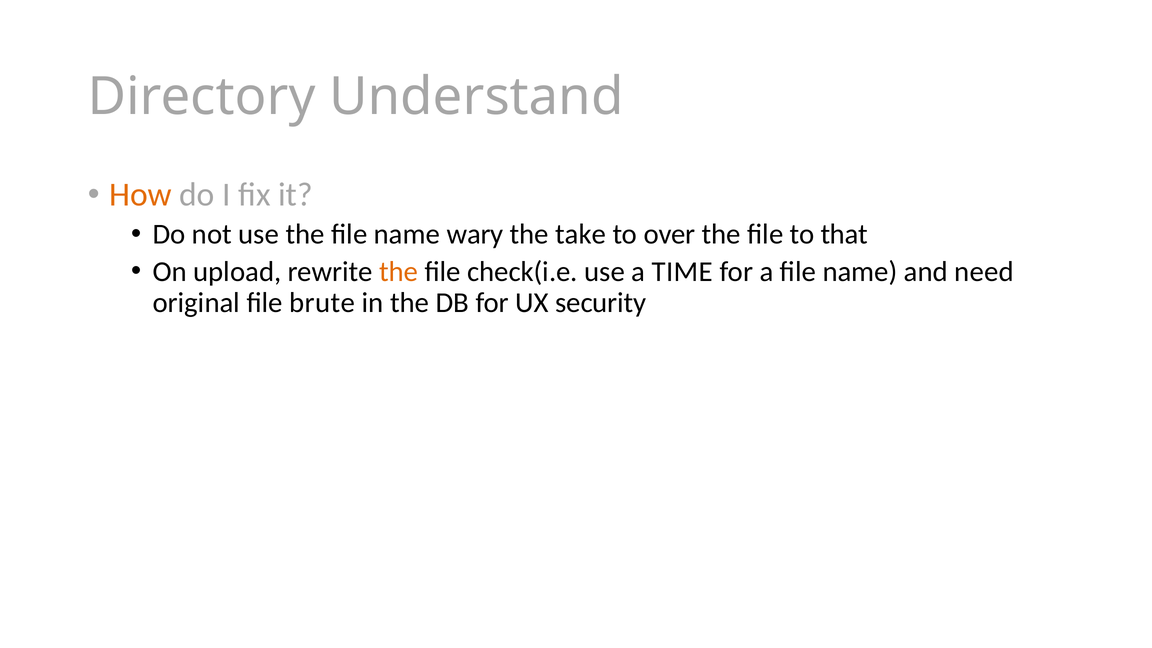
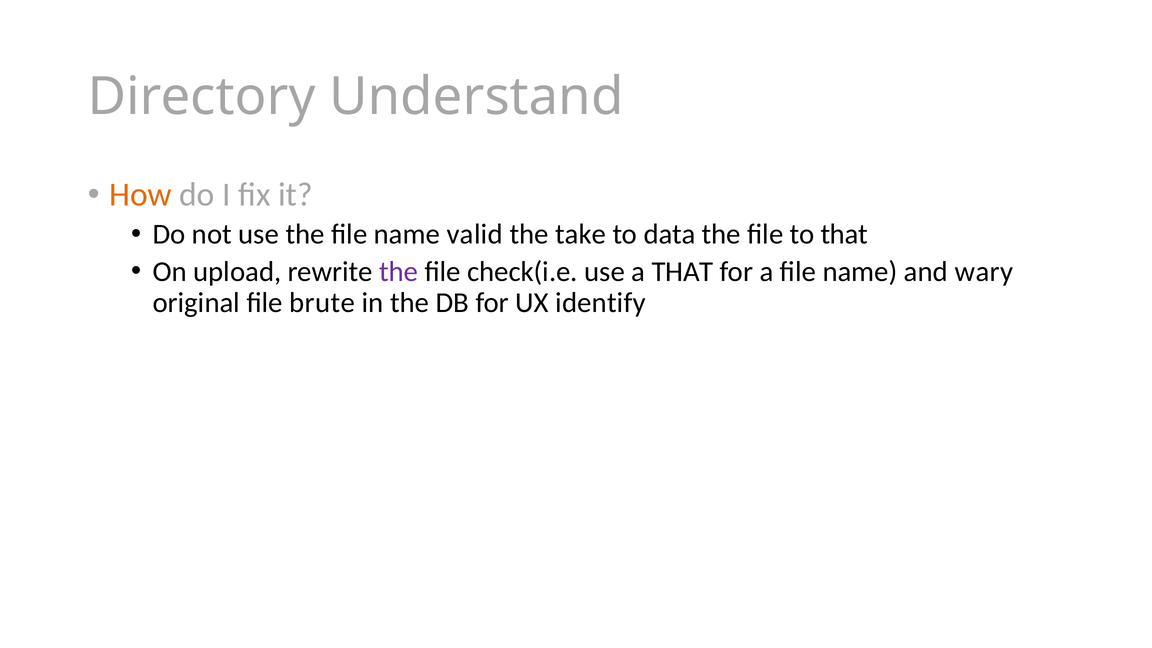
wary: wary -> valid
over: over -> data
the at (399, 271) colour: orange -> purple
a TIME: TIME -> THAT
need: need -> wary
security: security -> identify
